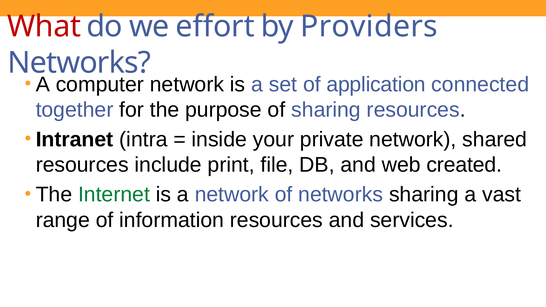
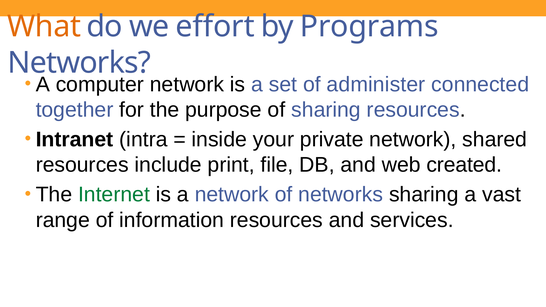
What colour: red -> orange
Providers: Providers -> Programs
application: application -> administer
